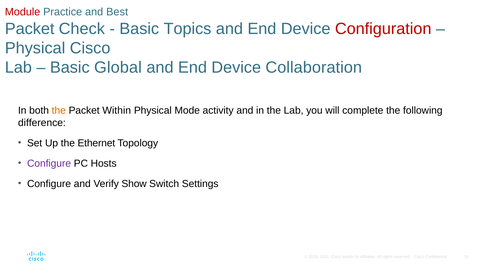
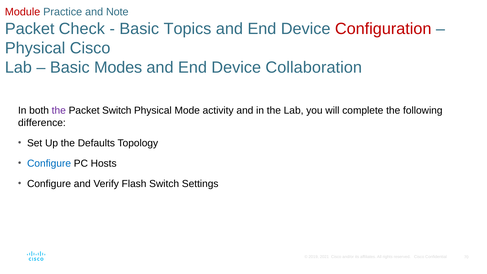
Best: Best -> Note
Global: Global -> Modes
the at (59, 111) colour: orange -> purple
Packet Within: Within -> Switch
Ethernet: Ethernet -> Defaults
Configure at (49, 163) colour: purple -> blue
Show: Show -> Flash
